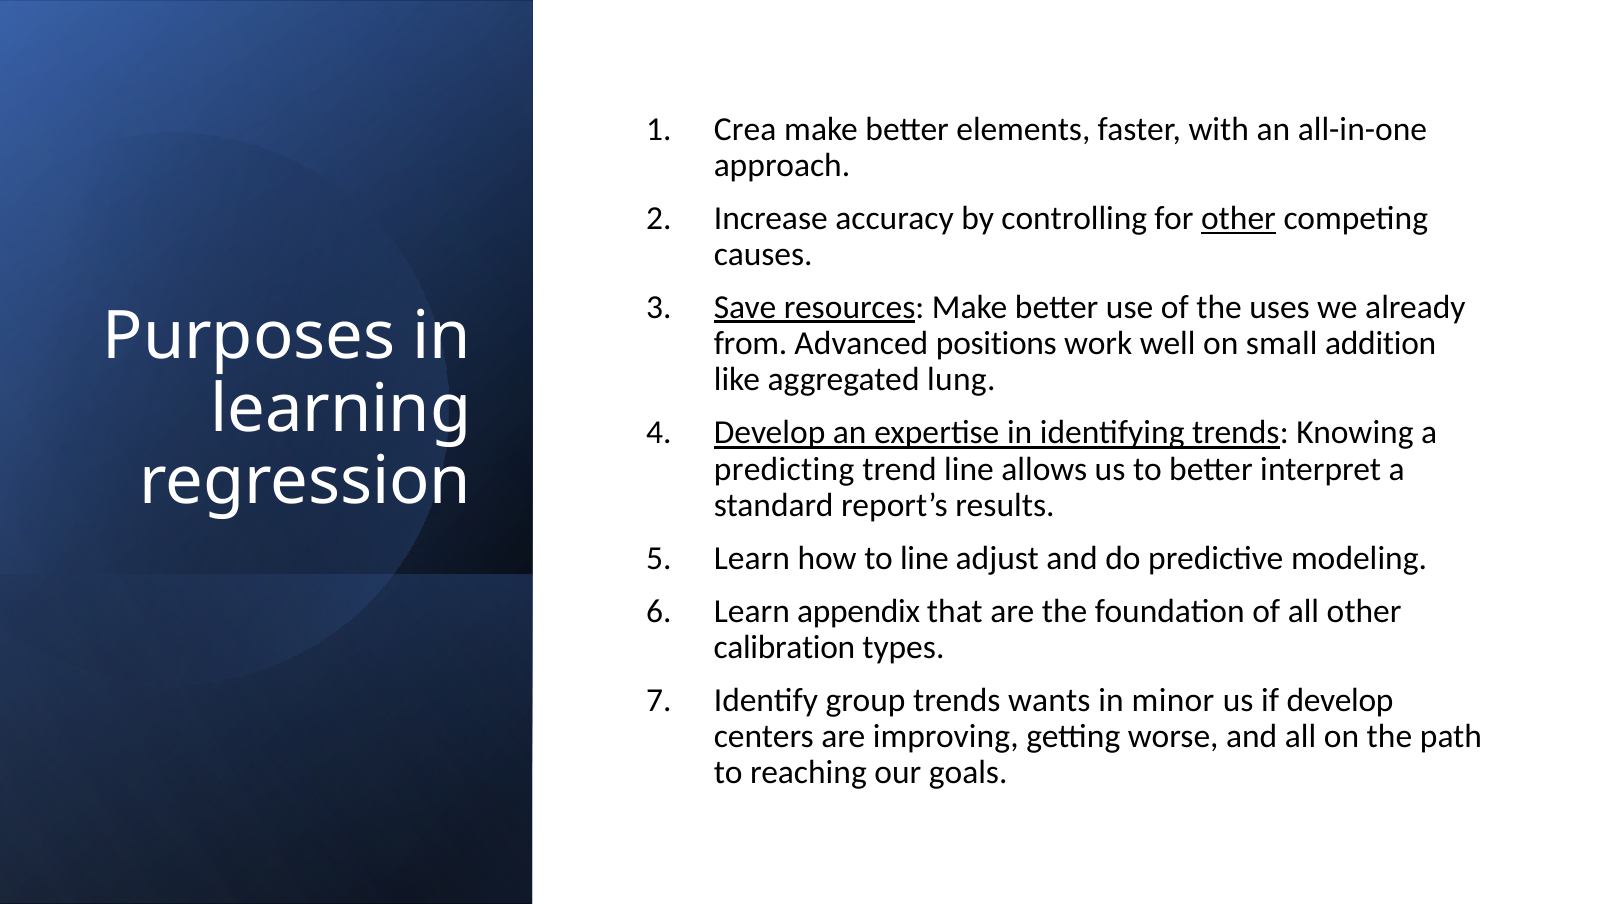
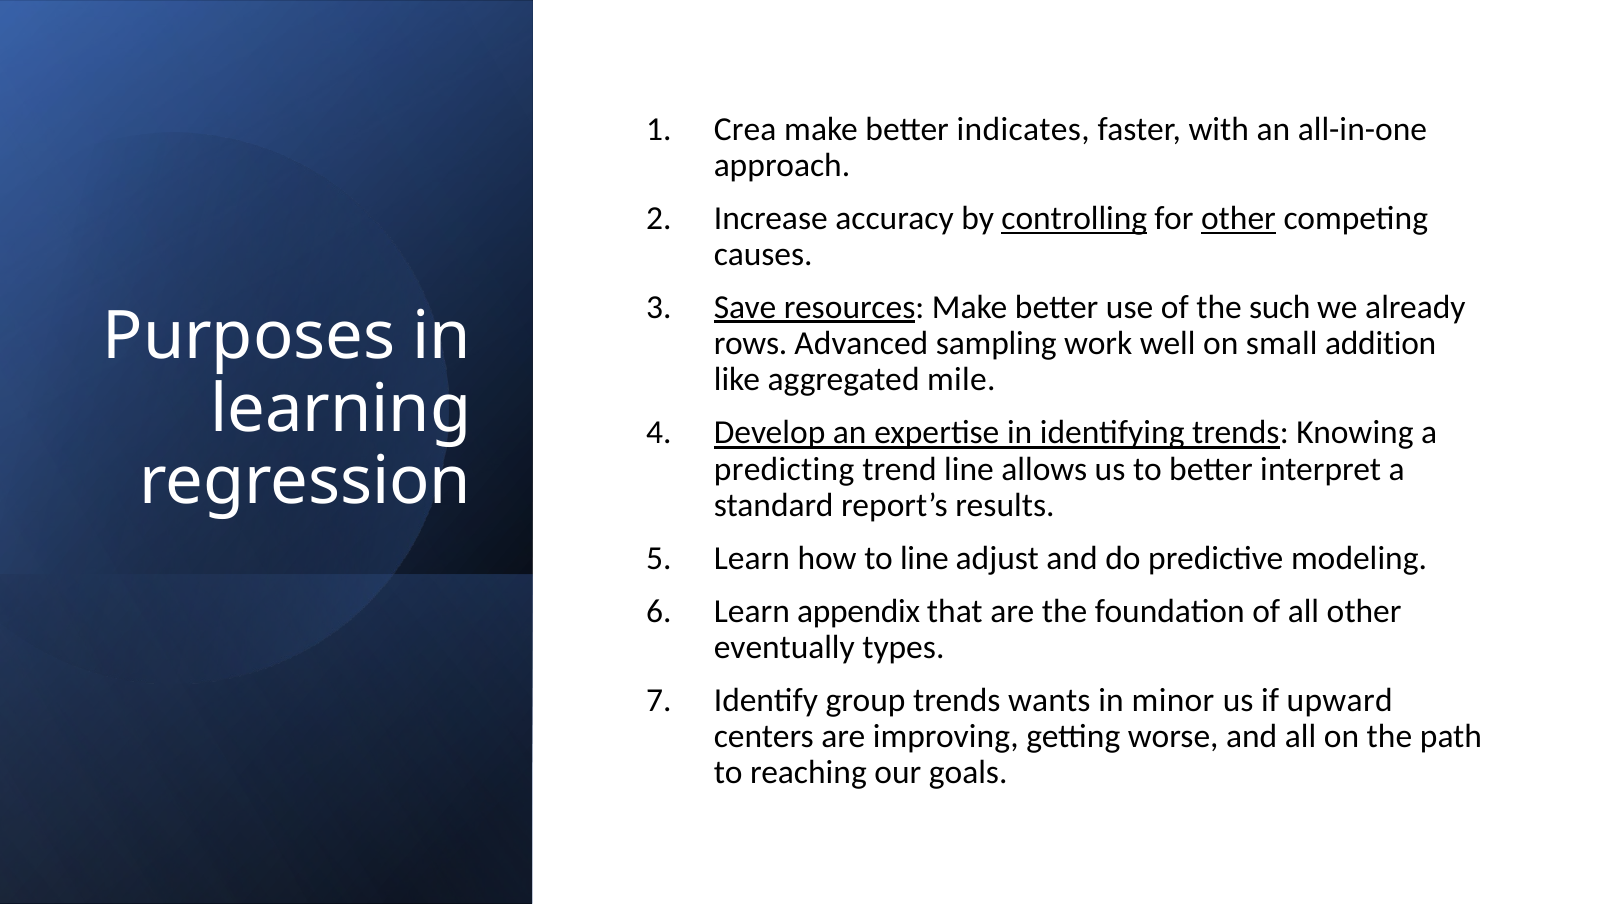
elements: elements -> indicates
controlling underline: none -> present
uses: uses -> such
from: from -> rows
positions: positions -> sampling
lung: lung -> mile
calibration: calibration -> eventually
if develop: develop -> upward
